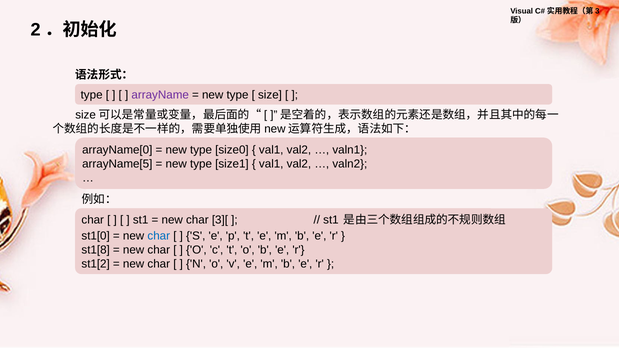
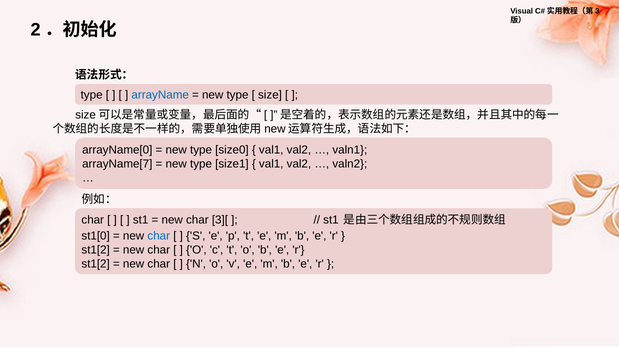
arrayName colour: purple -> blue
arrayName[5: arrayName[5 -> arrayName[7
st1[8 at (96, 250): st1[8 -> st1[2
